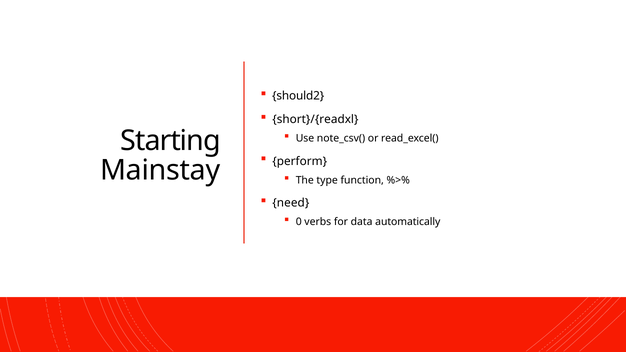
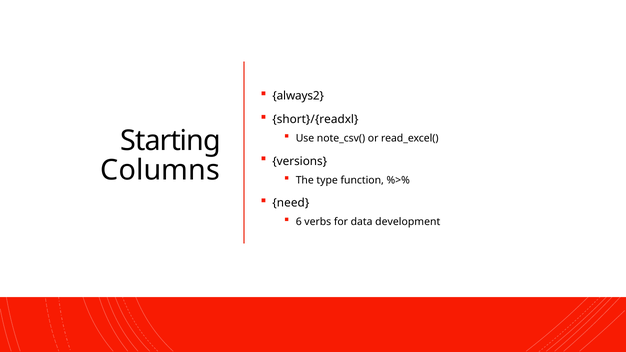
should2: should2 -> always2
perform: perform -> versions
Mainstay: Mainstay -> Columns
0: 0 -> 6
automatically: automatically -> development
